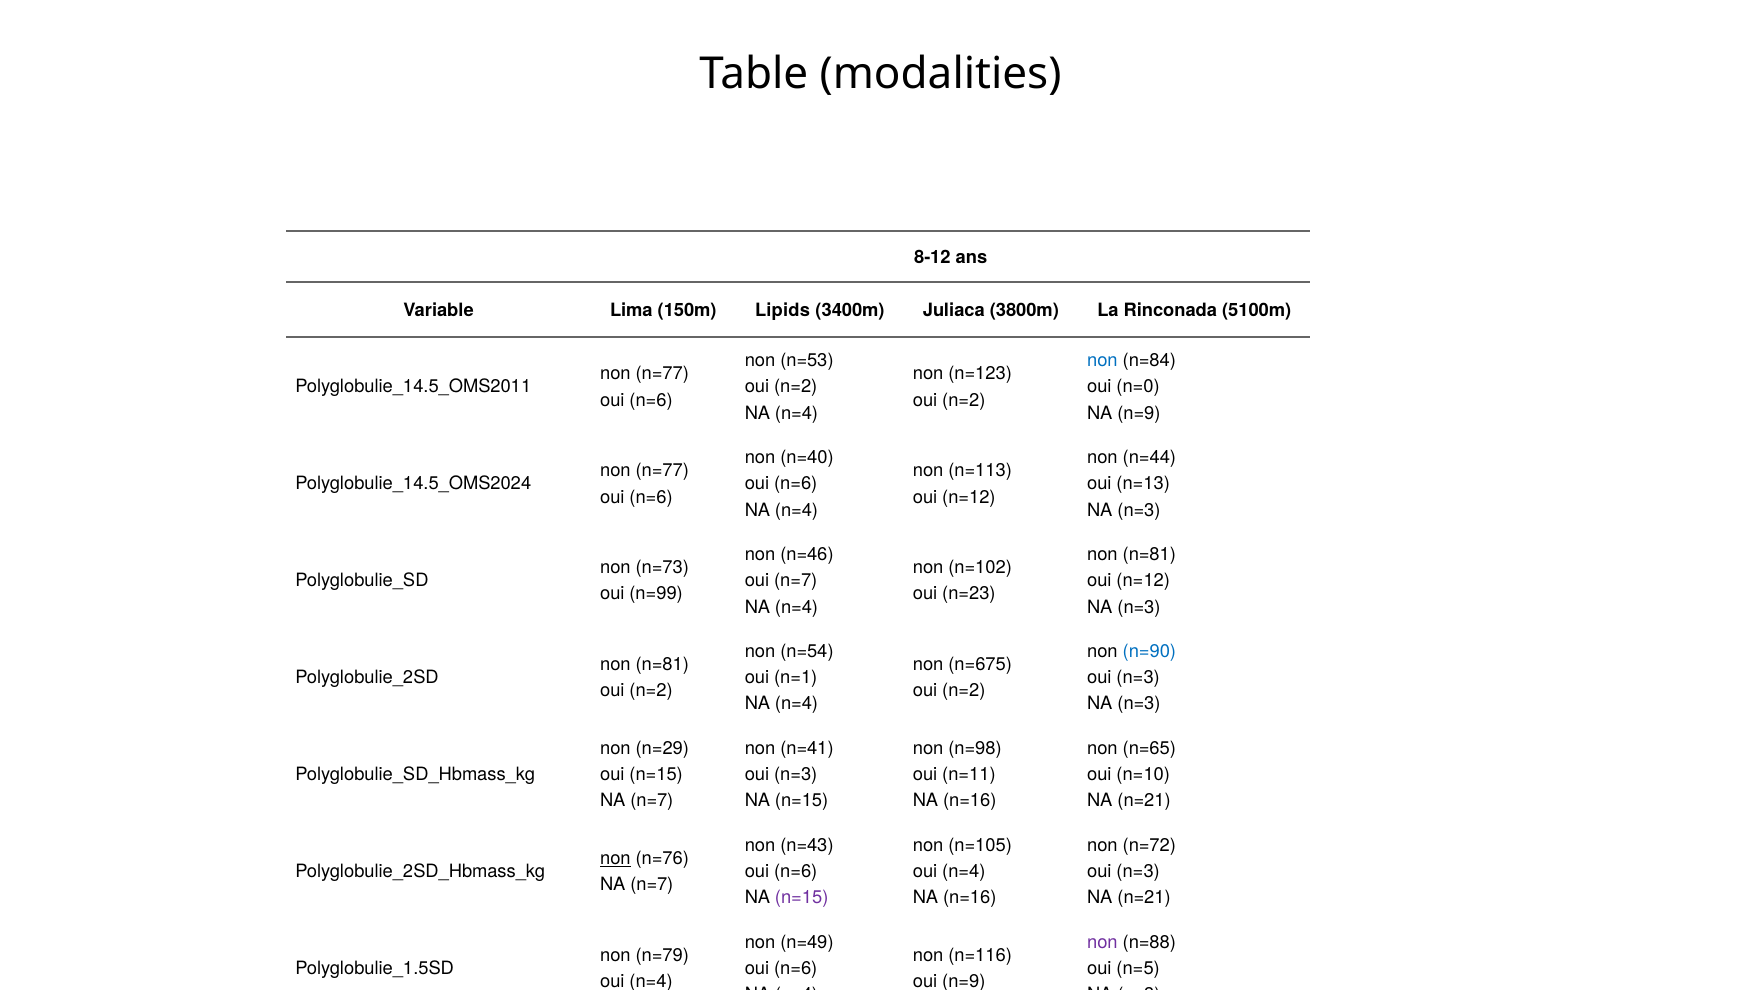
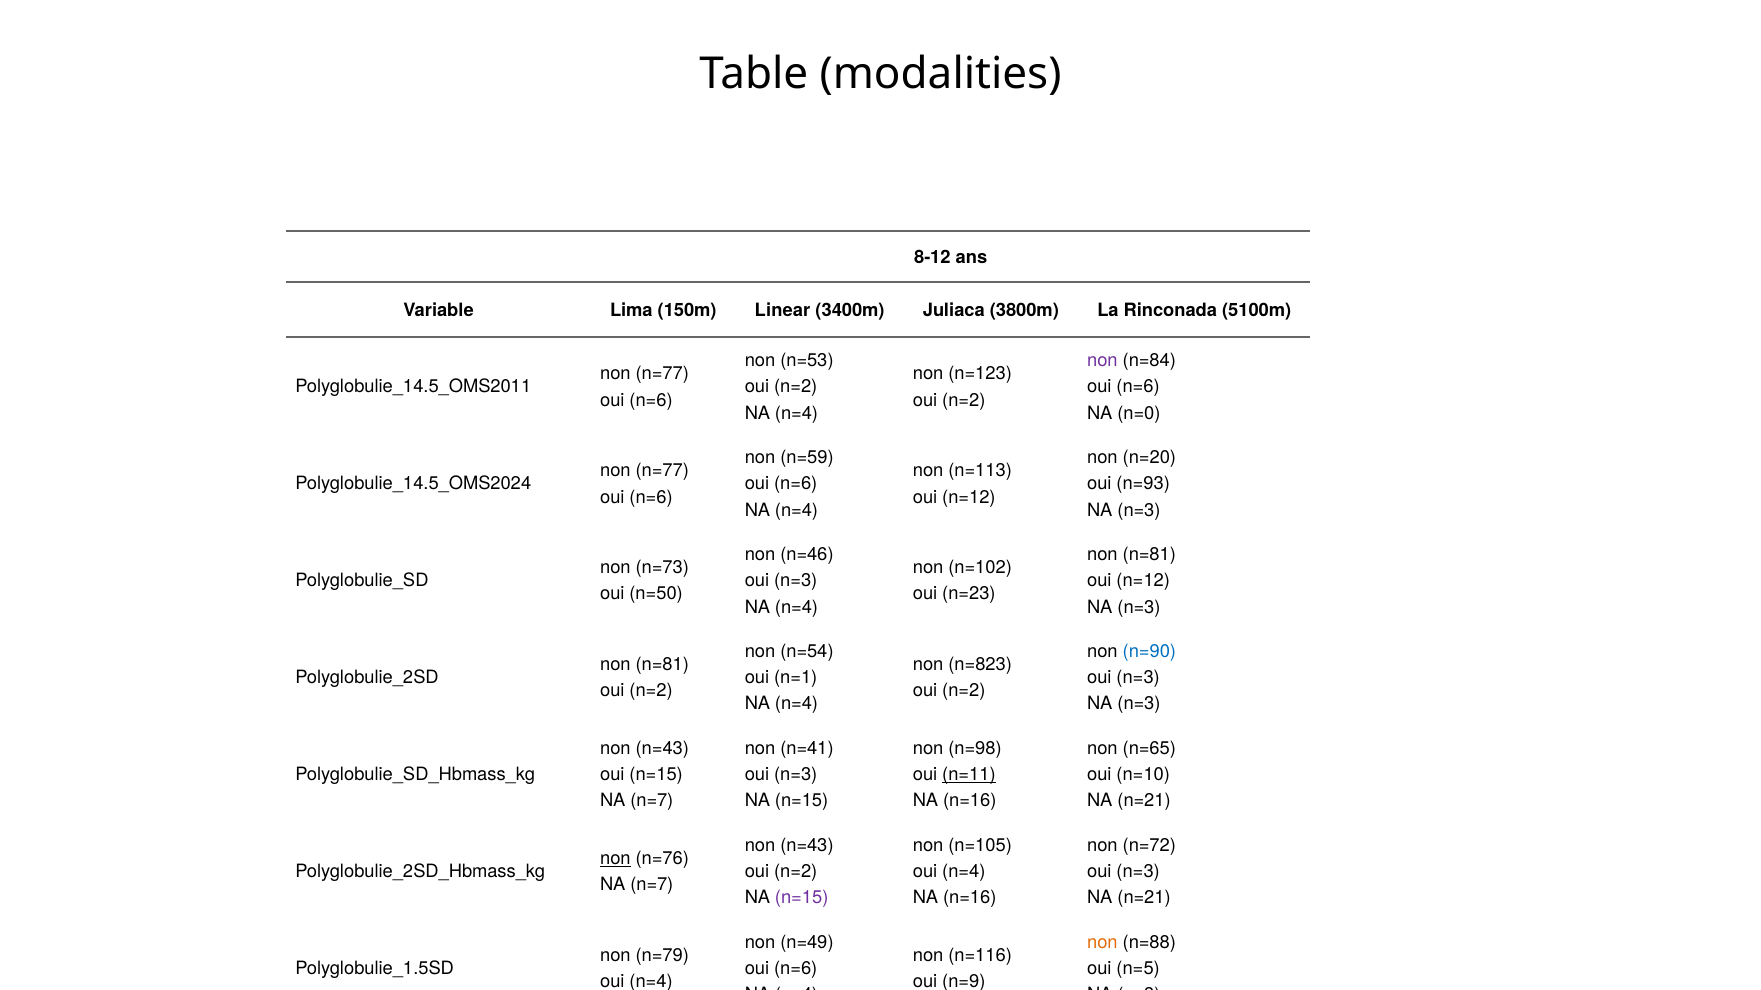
Lipids: Lipids -> Linear
non at (1102, 361) colour: blue -> purple
n=0 at (1138, 387): n=0 -> n=6
NA n=9: n=9 -> n=0
n=40: n=40 -> n=59
n=44: n=44 -> n=20
n=13: n=13 -> n=93
n=7 at (796, 581): n=7 -> n=3
n=99: n=99 -> n=50
n=675: n=675 -> n=823
n=29 at (662, 749): n=29 -> n=43
n=11 underline: none -> present
n=6 at (796, 872): n=6 -> n=2
non at (1102, 943) colour: purple -> orange
